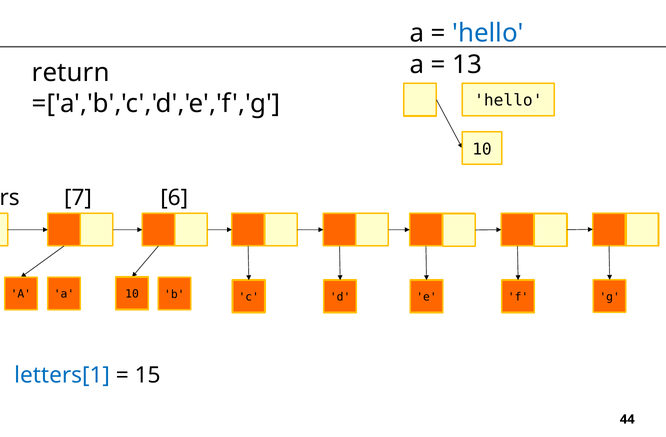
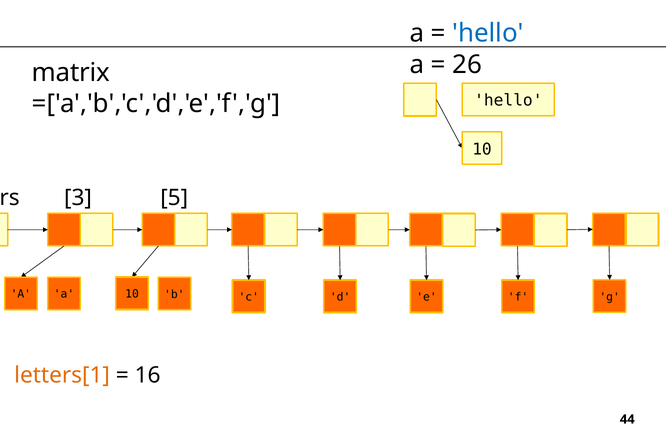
13: 13 -> 26
return: return -> matrix
7: 7 -> 3
6: 6 -> 5
letters[1 colour: blue -> orange
15: 15 -> 16
